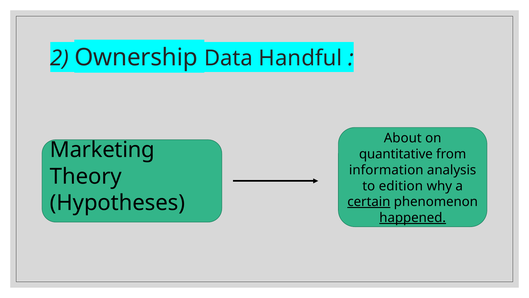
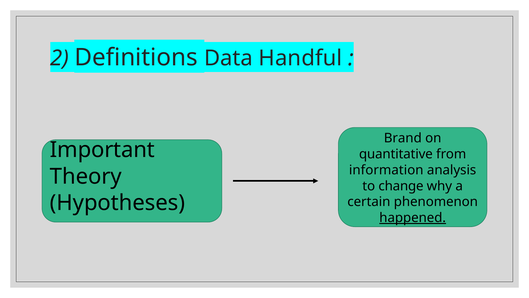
Ownership: Ownership -> Definitions
About: About -> Brand
Marketing: Marketing -> Important
edition: edition -> change
certain underline: present -> none
